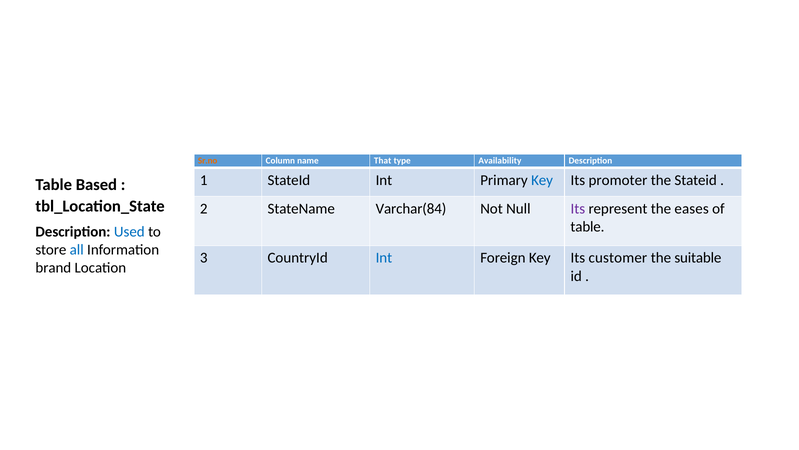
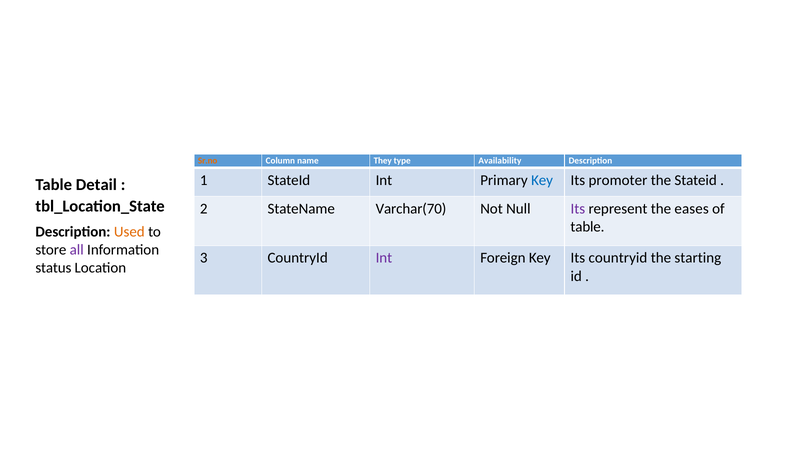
That: That -> They
Based: Based -> Detail
Varchar(84: Varchar(84 -> Varchar(70
Used colour: blue -> orange
all colour: blue -> purple
Int at (384, 258) colour: blue -> purple
Its customer: customer -> countryid
suitable: suitable -> starting
brand: brand -> status
